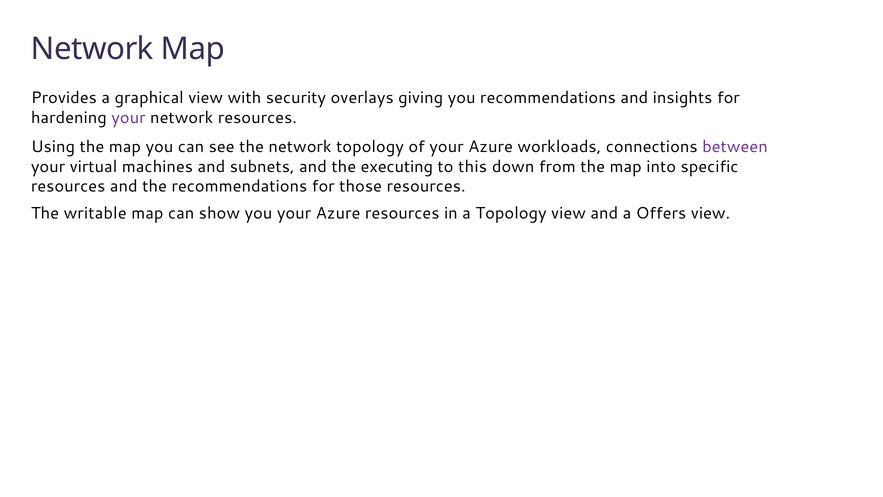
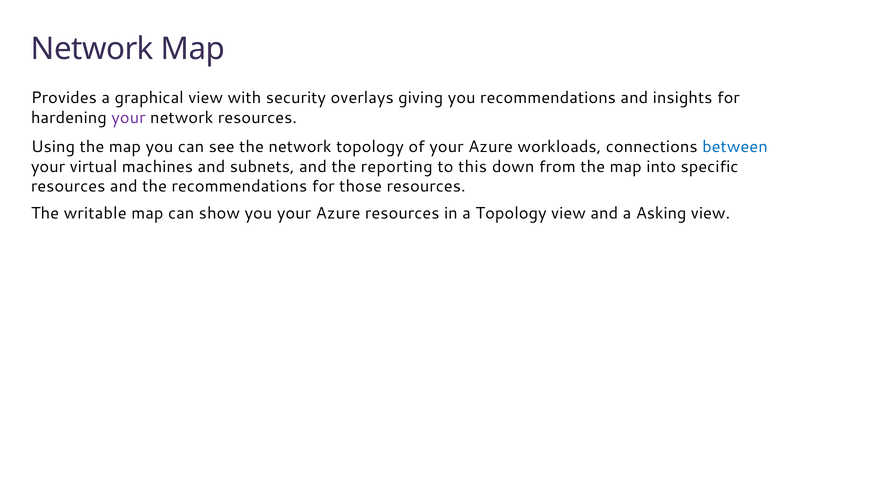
between colour: purple -> blue
executing: executing -> reporting
Offers: Offers -> Asking
